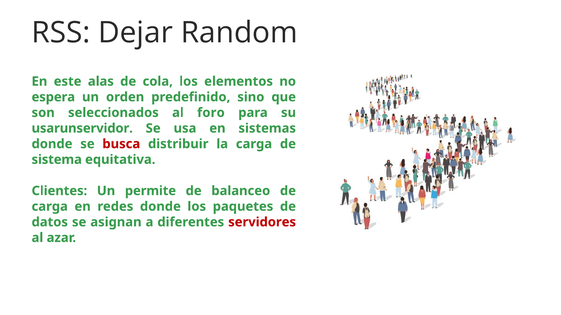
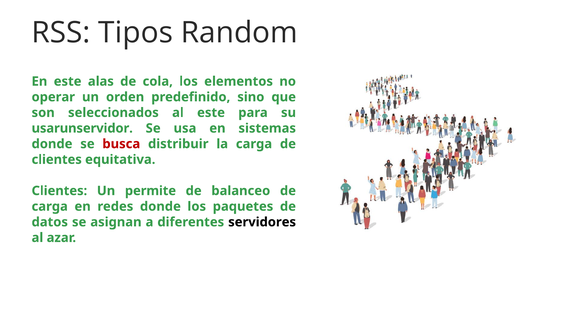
Dejar: Dejar -> Tipos
espera: espera -> operar
al foro: foro -> este
sistema at (57, 160): sistema -> clientes
servidores colour: red -> black
